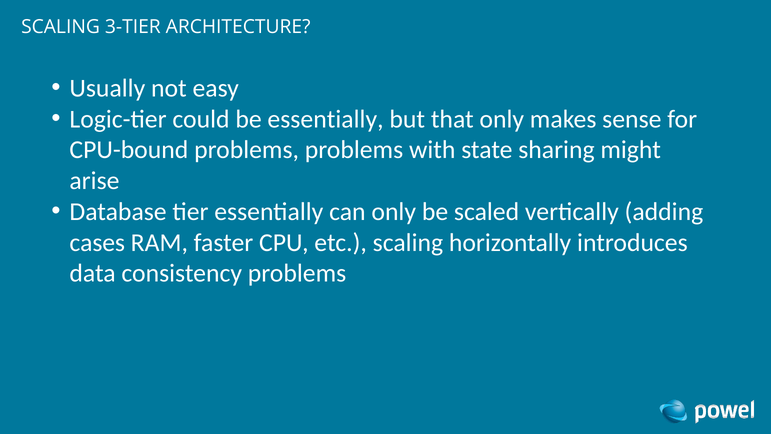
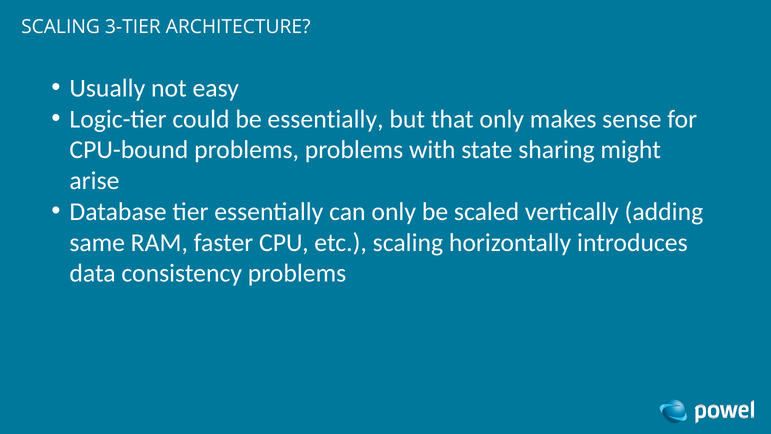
cases: cases -> same
